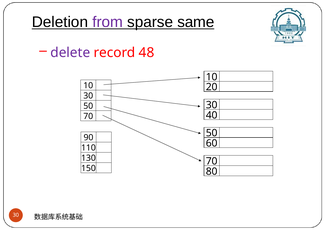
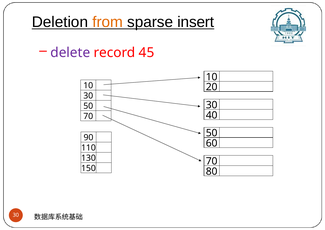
from colour: purple -> orange
same: same -> insert
48: 48 -> 45
